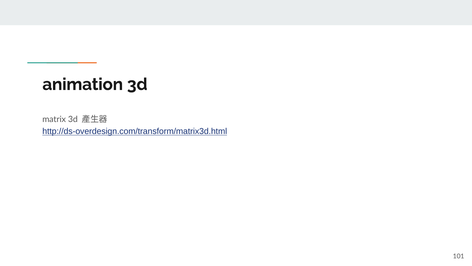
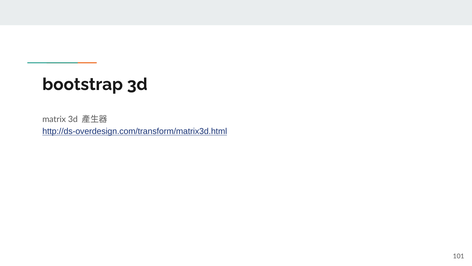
animation: animation -> bootstrap
